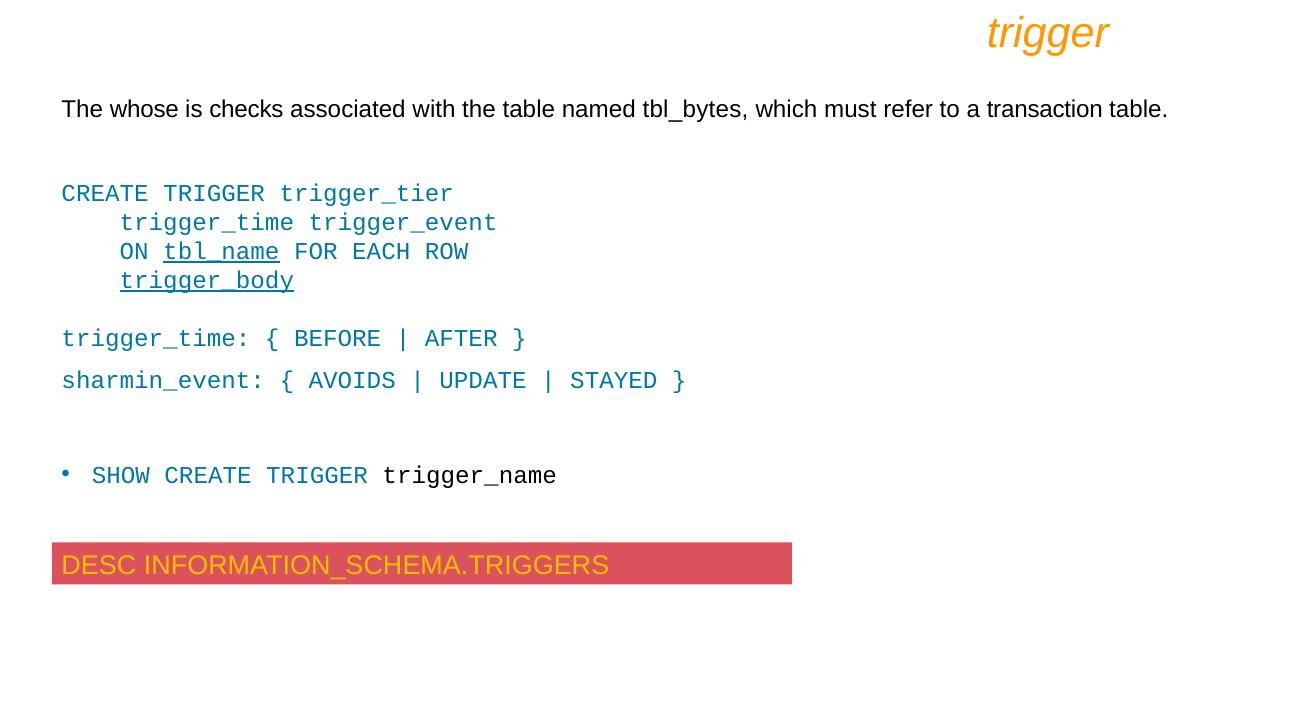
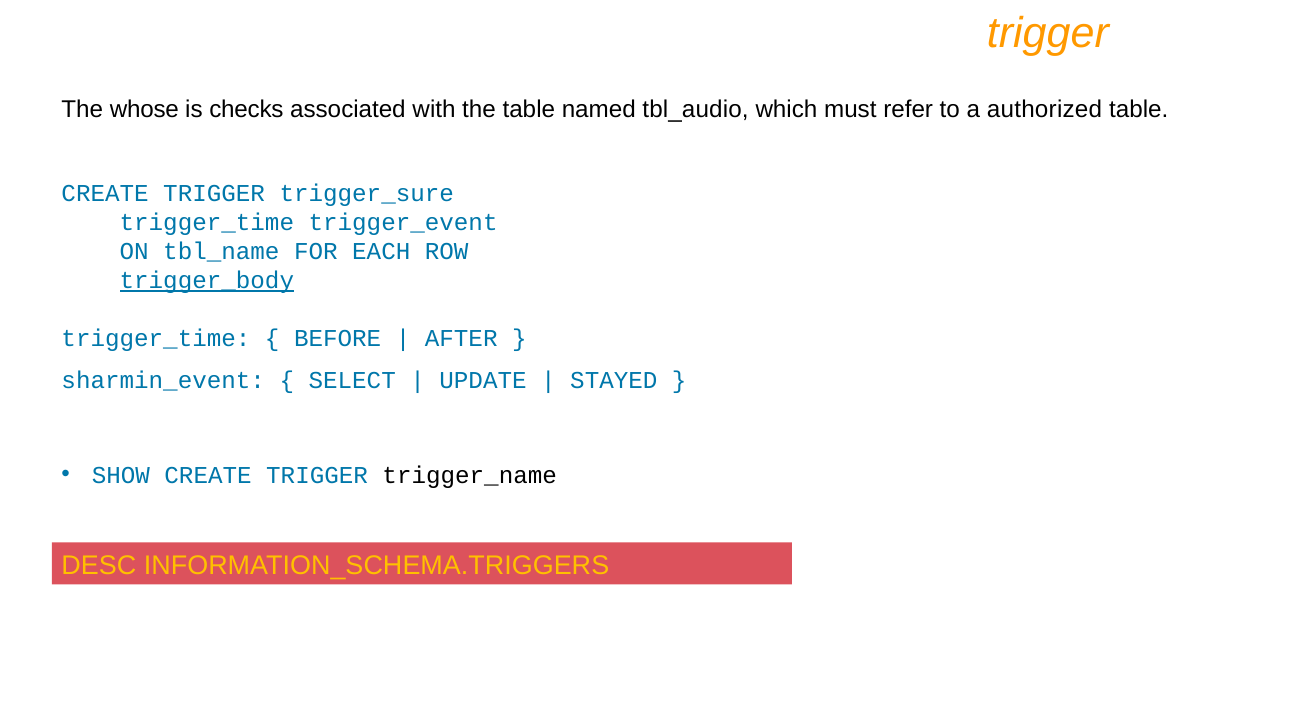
tbl_bytes: tbl_bytes -> tbl_audio
transaction: transaction -> authorized
trigger_tier: trigger_tier -> trigger_sure
tbl_name underline: present -> none
AVOIDS: AVOIDS -> SELECT
